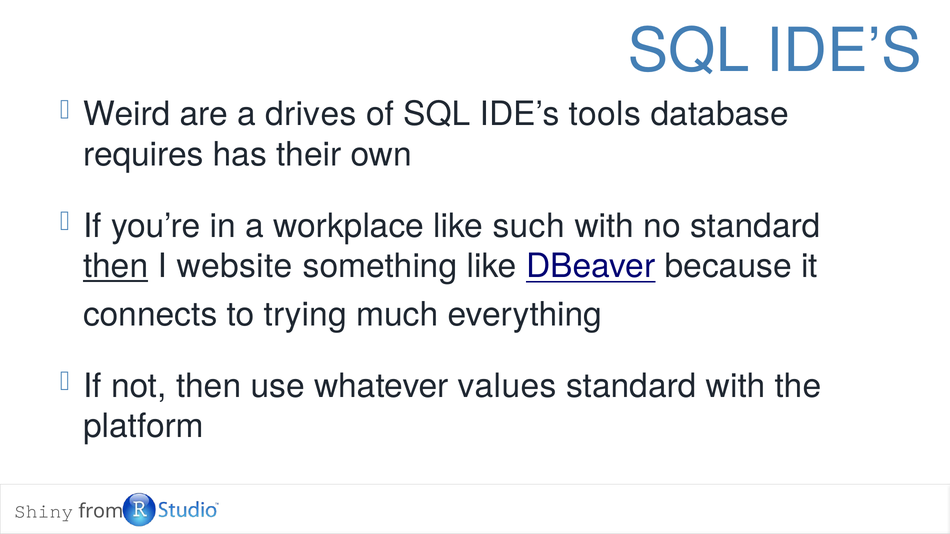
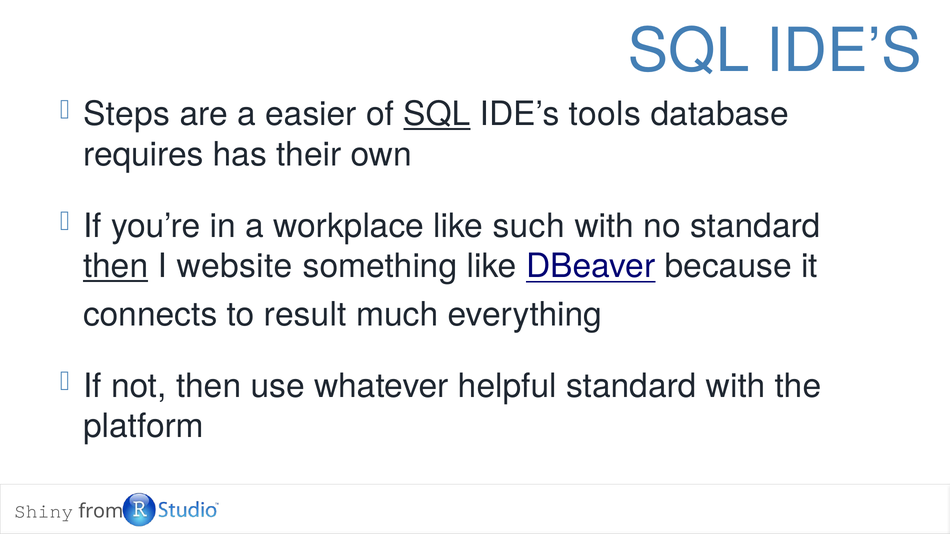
Weird: Weird -> Steps
drives: drives -> easier
SQL at (437, 115) underline: none -> present
trying: trying -> result
values: values -> helpful
